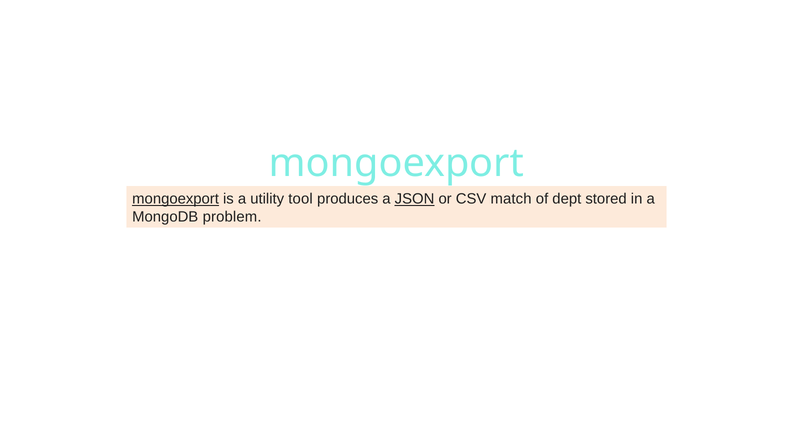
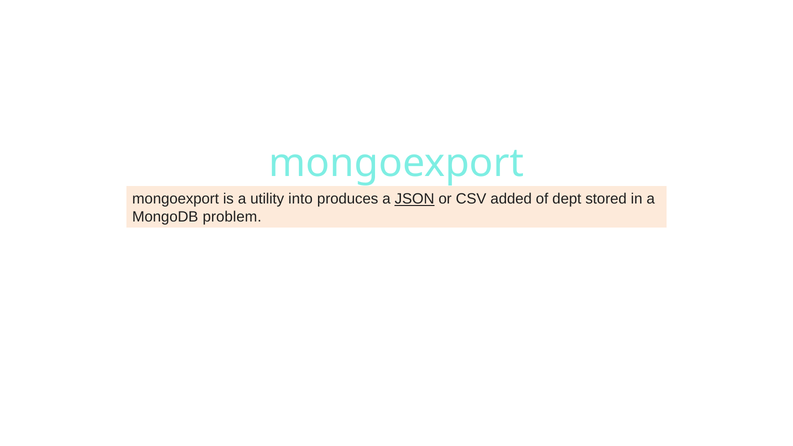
mongoexport at (176, 199) underline: present -> none
tool: tool -> into
match: match -> added
